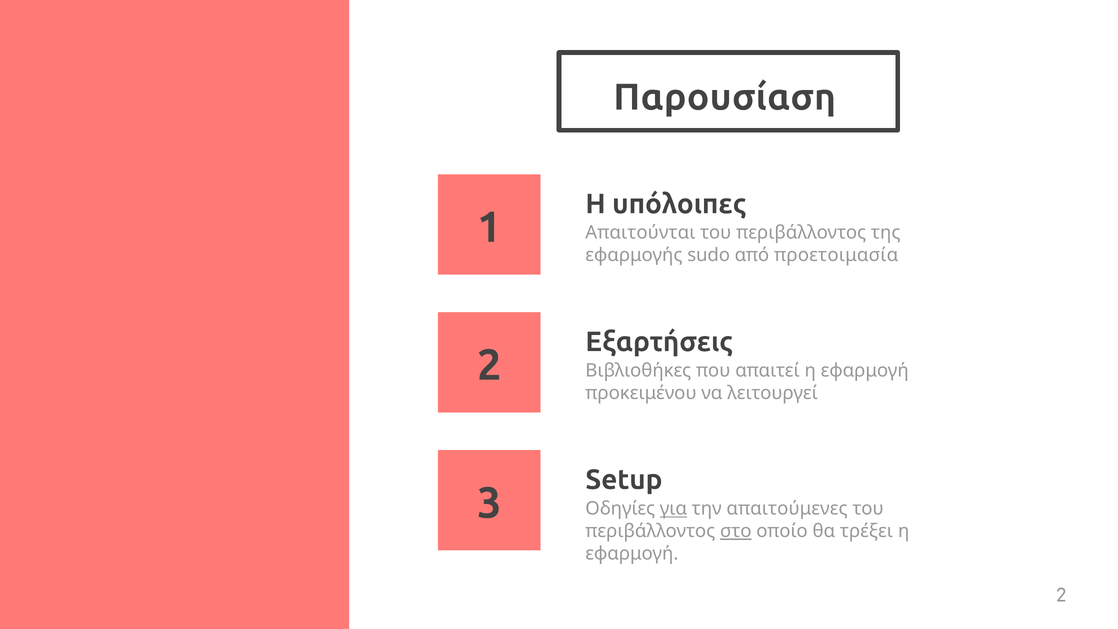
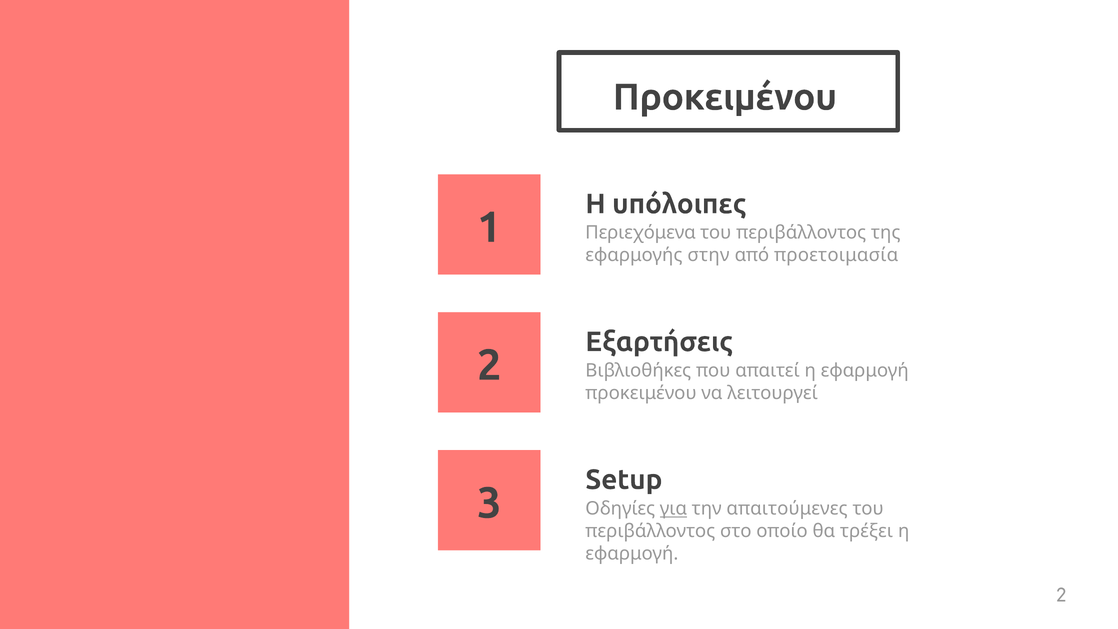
Παρουσίαση at (725, 97): Παρουσίαση -> Προκειμένου
Απαιτούνται: Απαιτούνται -> Περιεχόμενα
sudo: sudo -> στην
στο underline: present -> none
